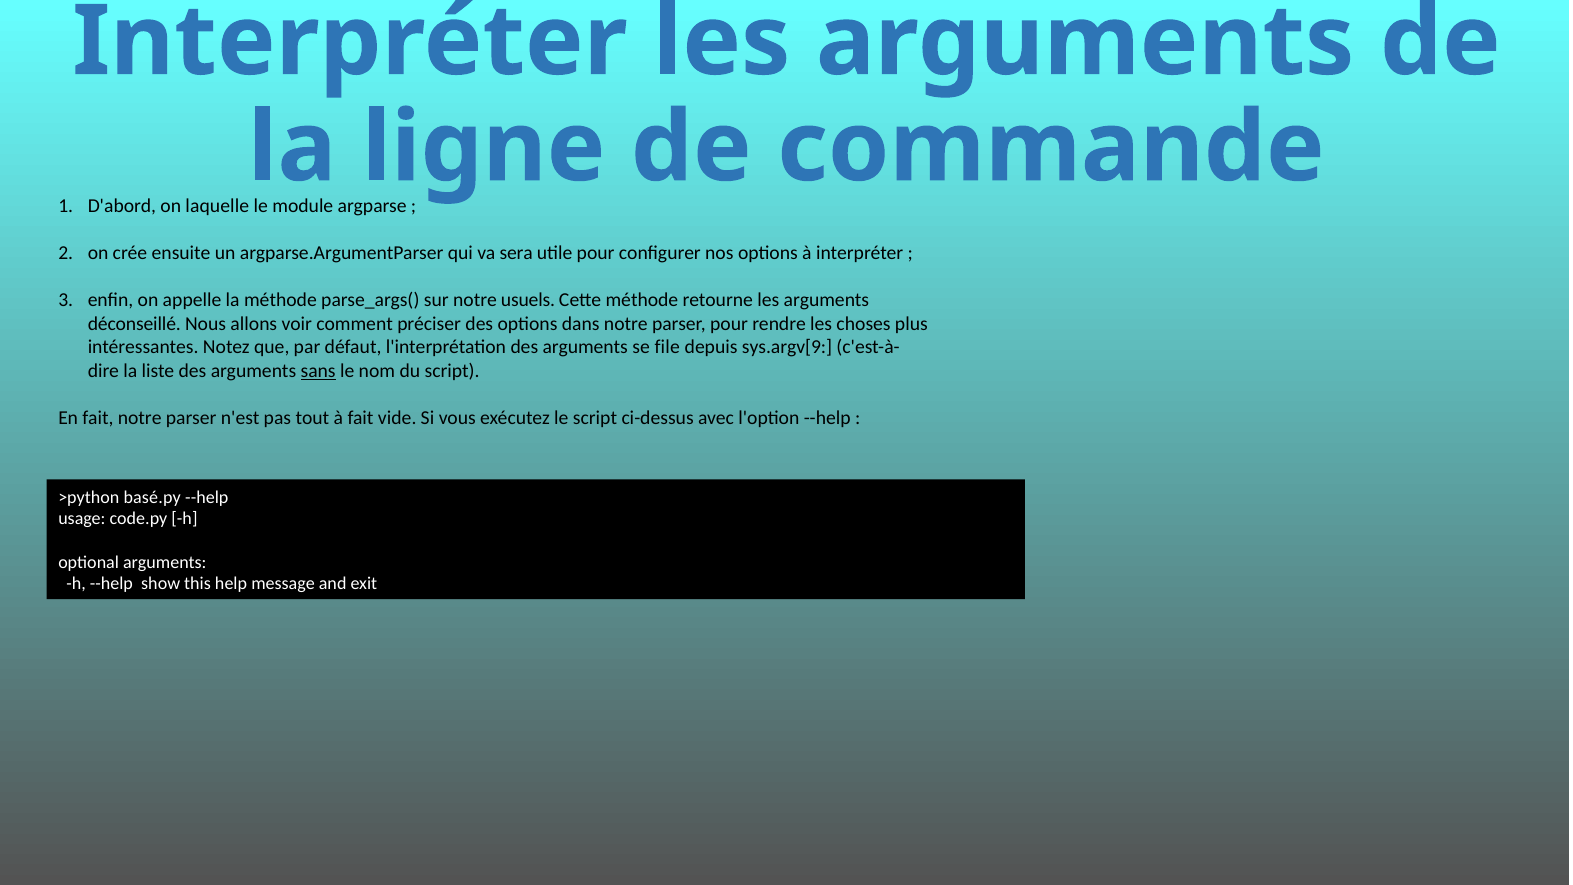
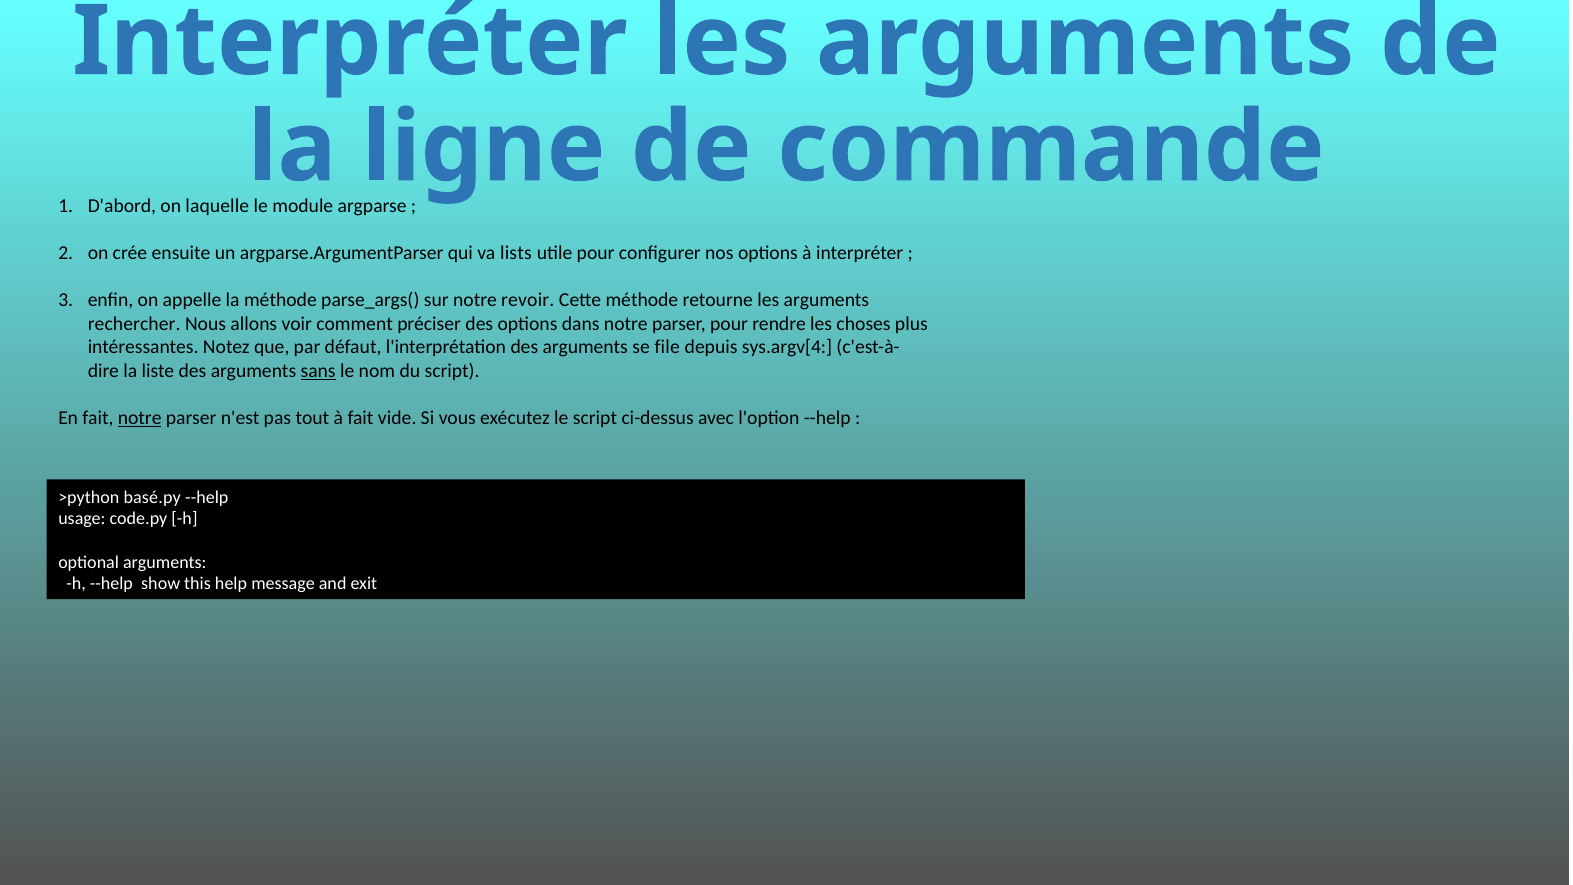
sera: sera -> lists
usuels: usuels -> revoir
déconseillé: déconseillé -> rechercher
sys.argv[9: sys.argv[9 -> sys.argv[4
notre at (140, 418) underline: none -> present
